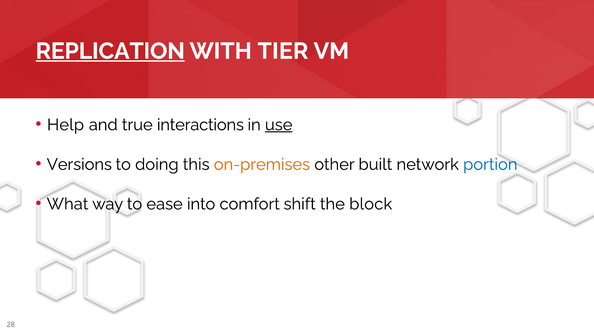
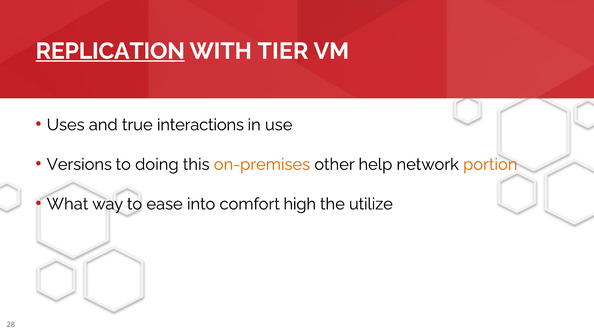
Help: Help -> Uses
use underline: present -> none
built: built -> help
portion colour: blue -> orange
shift: shift -> high
block: block -> utilize
